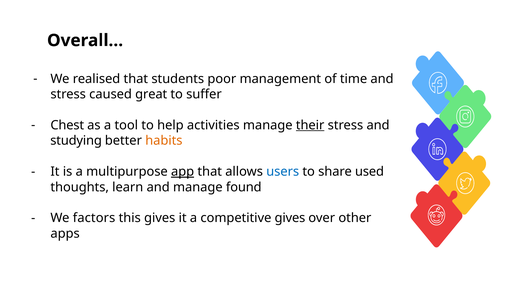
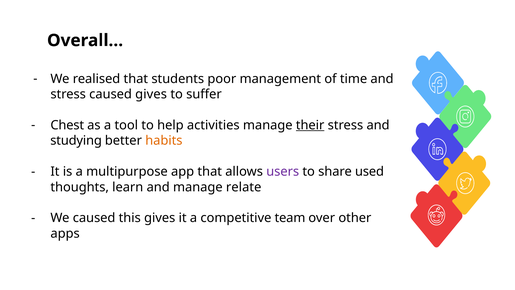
caused great: great -> gives
app underline: present -> none
users colour: blue -> purple
found: found -> relate
We factors: factors -> caused
competitive gives: gives -> team
